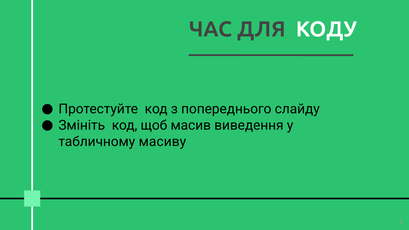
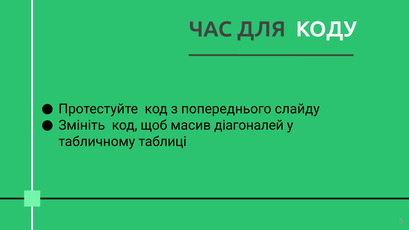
виведення: виведення -> діагоналей
масиву: масиву -> таблиці
